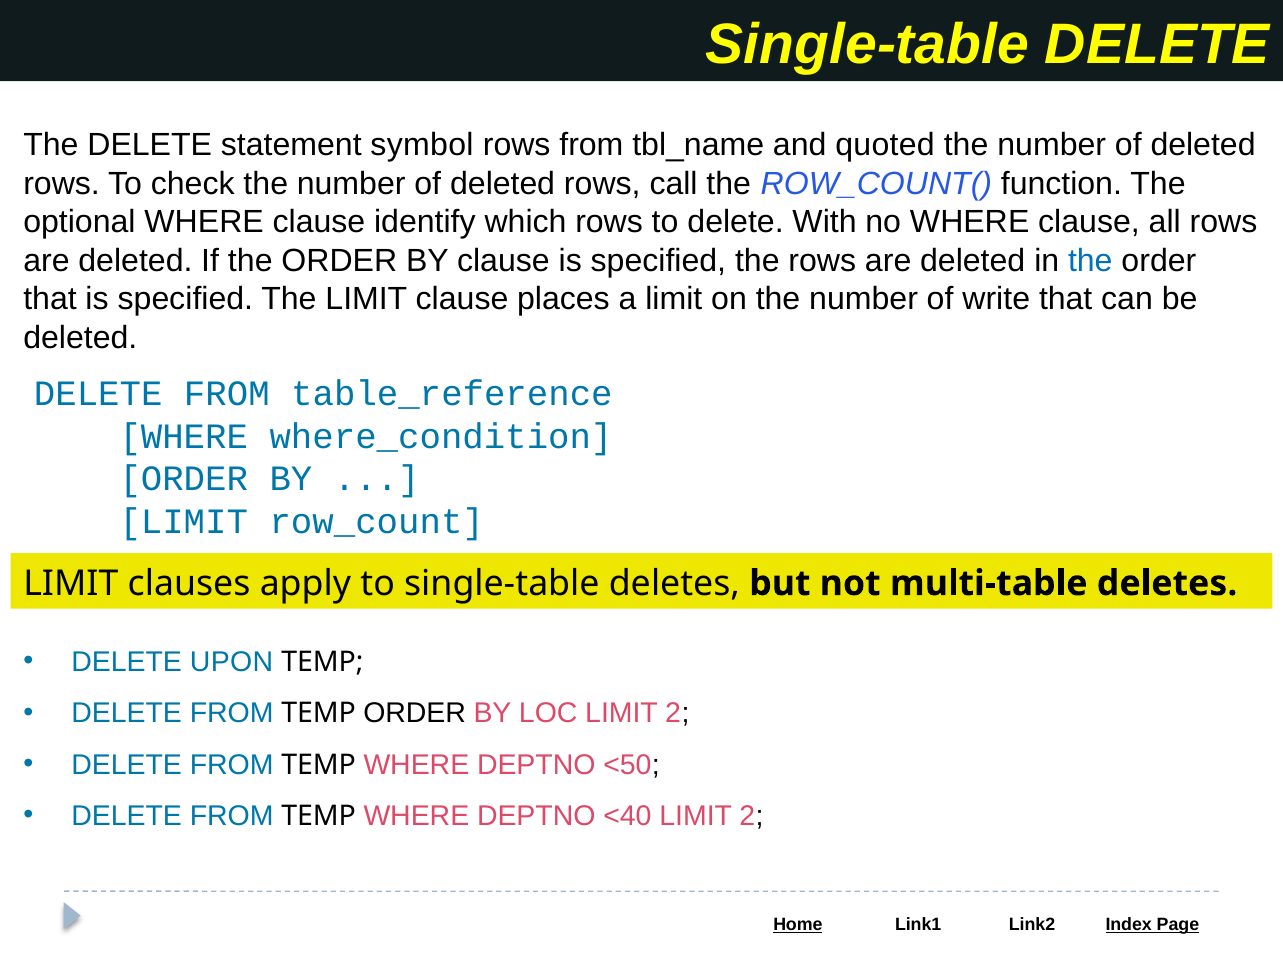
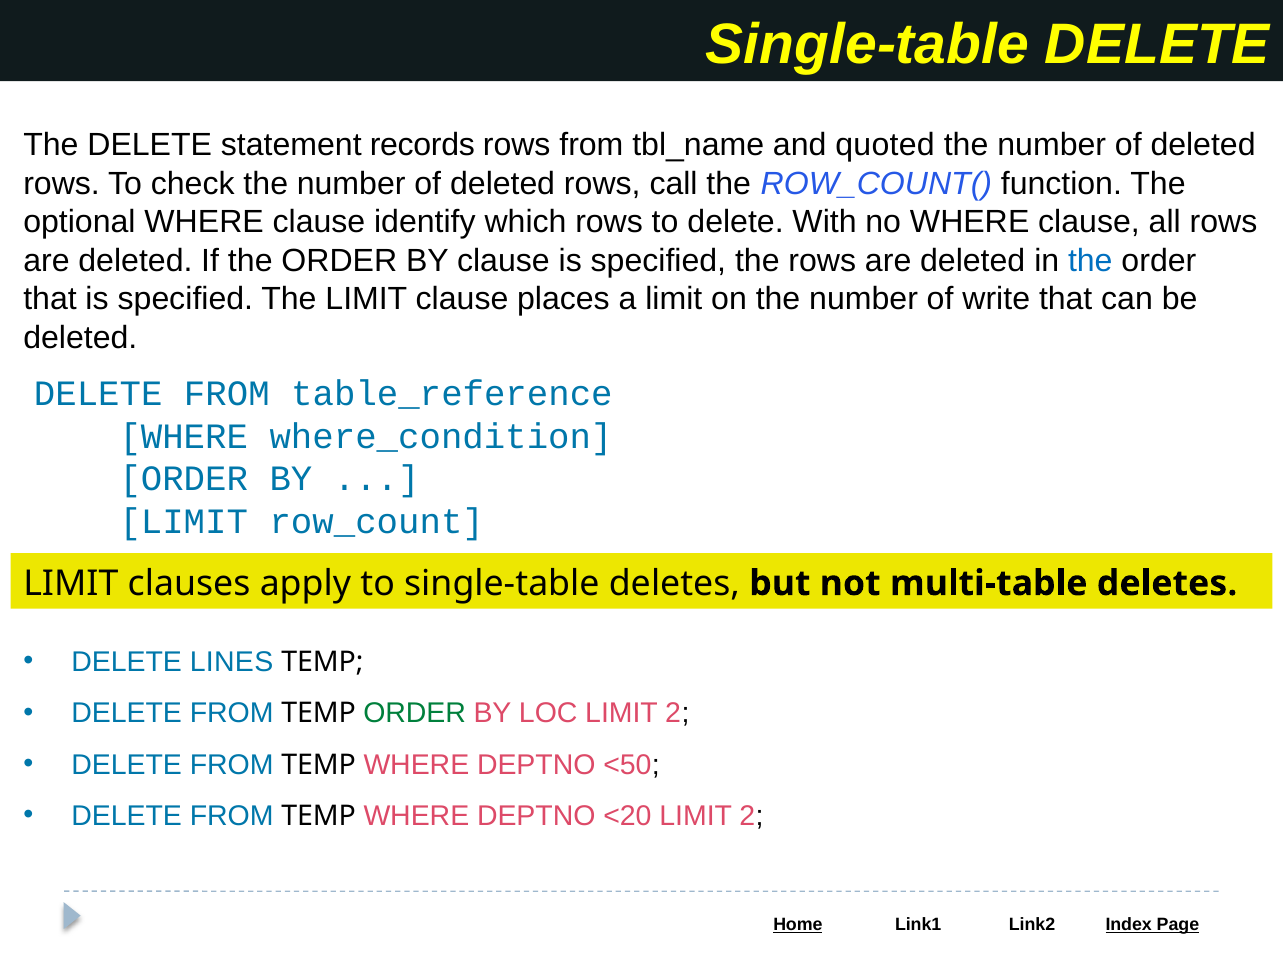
symbol: symbol -> records
UPON: UPON -> LINES
ORDER at (415, 714) colour: black -> green
<40: <40 -> <20
